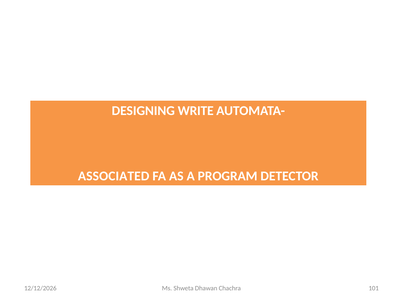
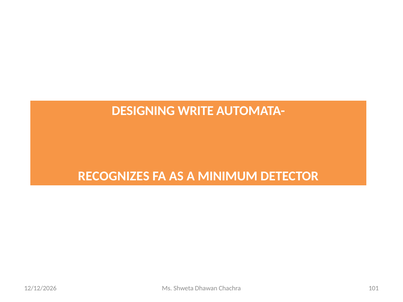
ASSOCIATED: ASSOCIATED -> RECOGNIZES
PROGRAM: PROGRAM -> MINIMUM
